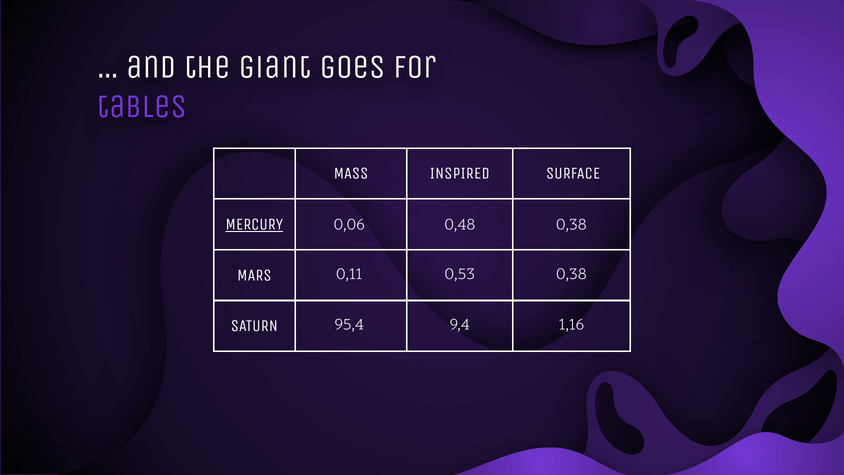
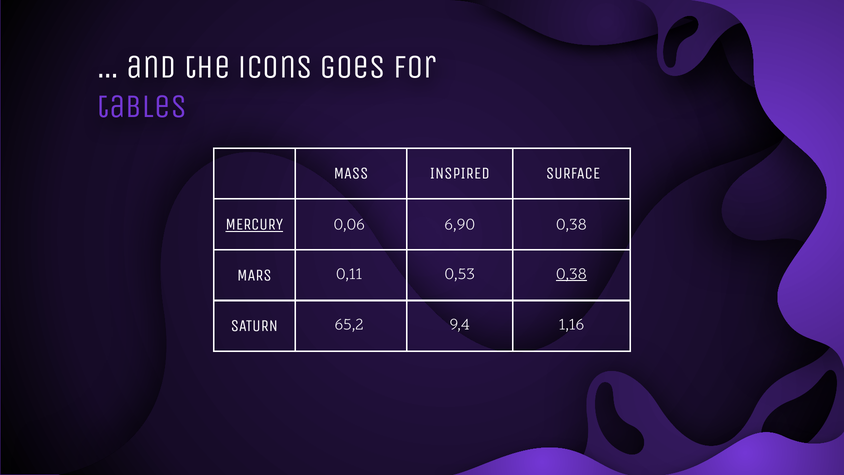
giant: giant -> icons
0,48: 0,48 -> 6,90
0,38 at (571, 273) underline: none -> present
95,4: 95,4 -> 65,2
